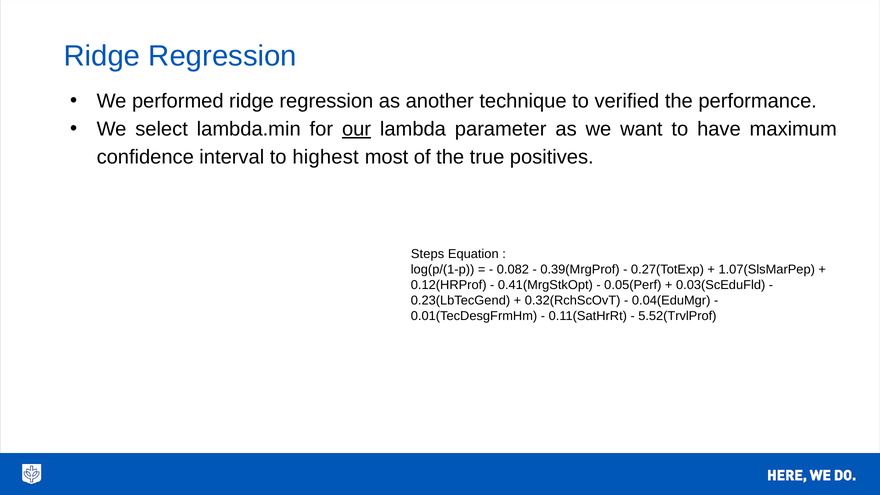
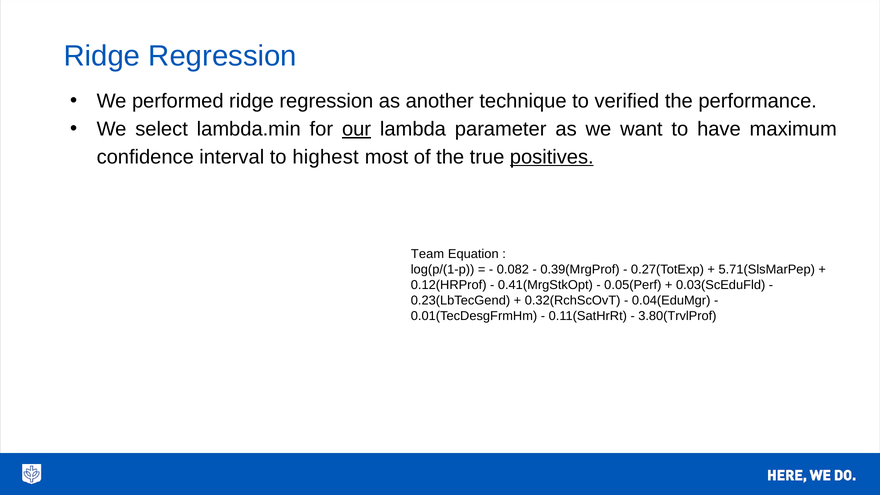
positives underline: none -> present
Steps: Steps -> Team
1.07(SlsMarPep: 1.07(SlsMarPep -> 5.71(SlsMarPep
5.52(TrvlProf: 5.52(TrvlProf -> 3.80(TrvlProf
